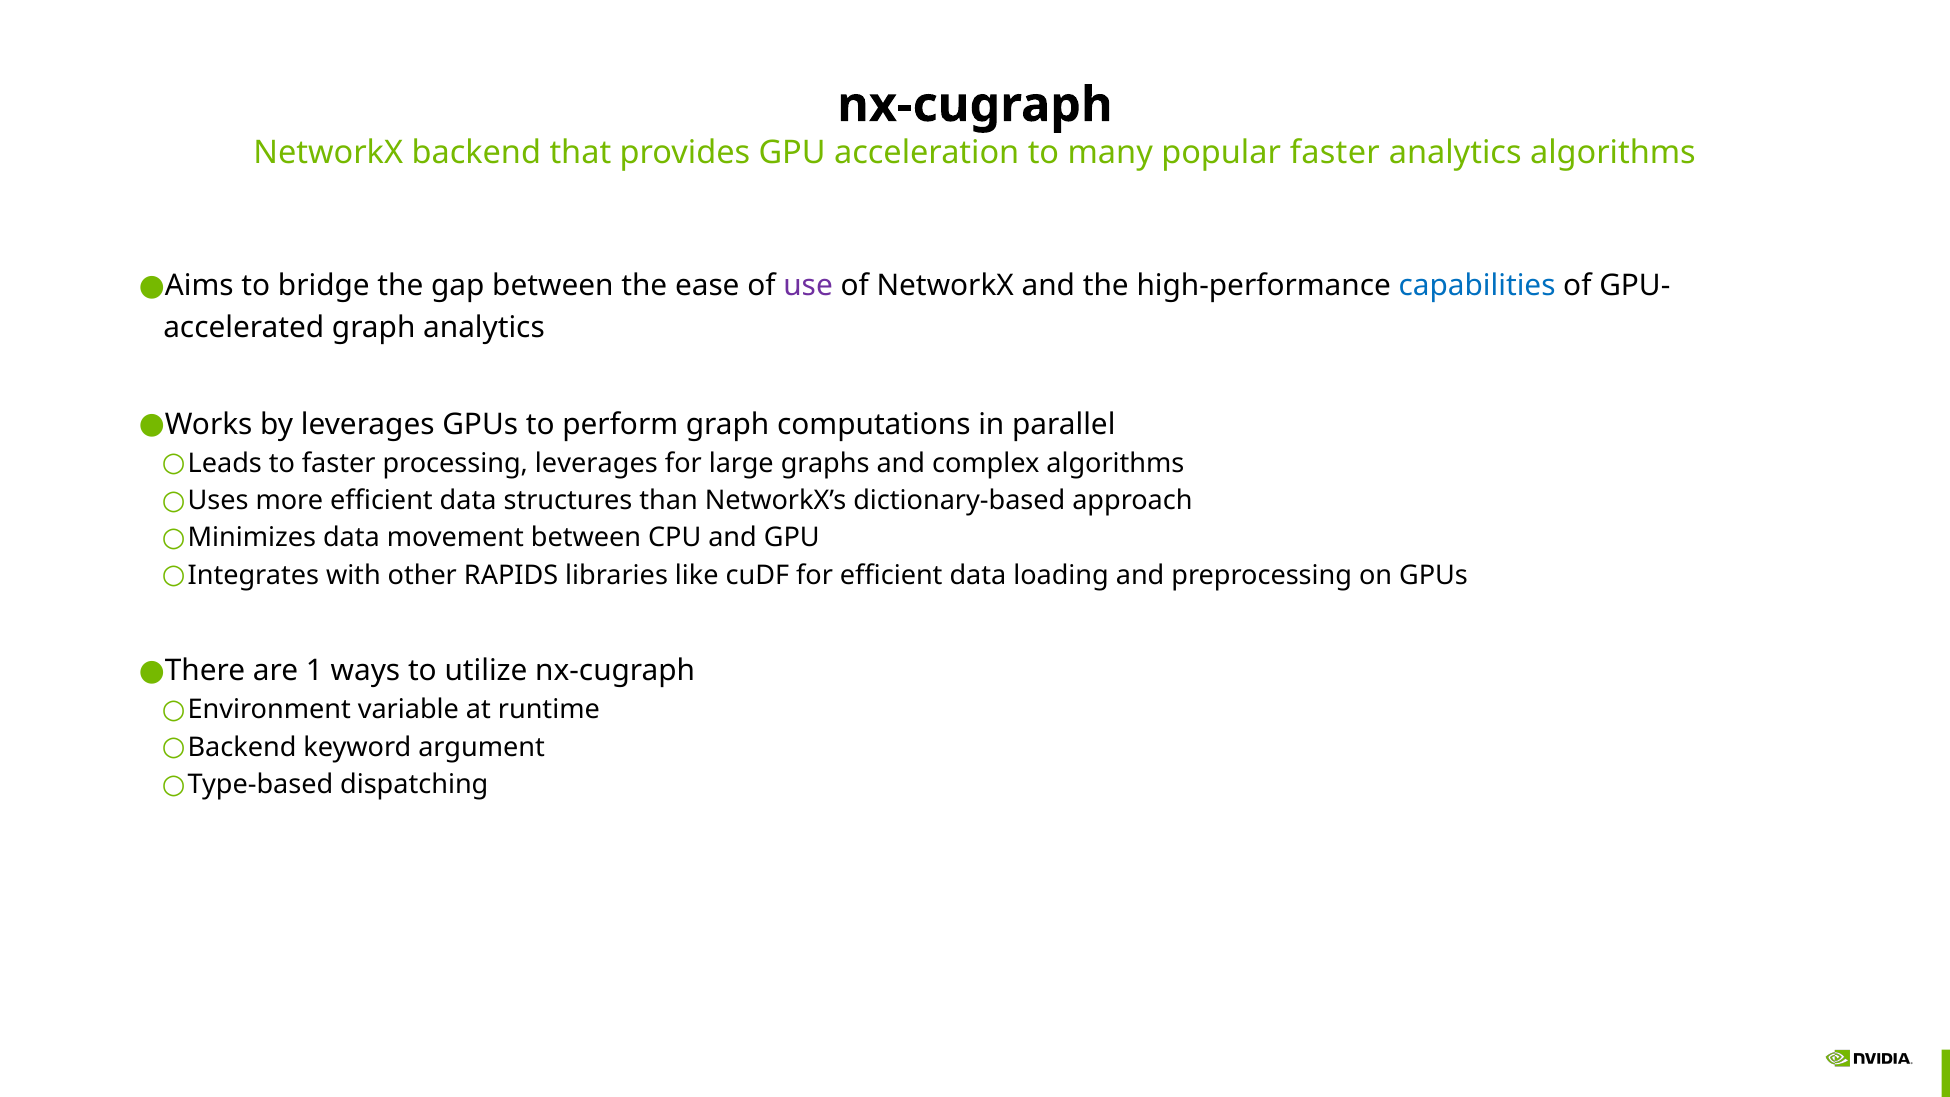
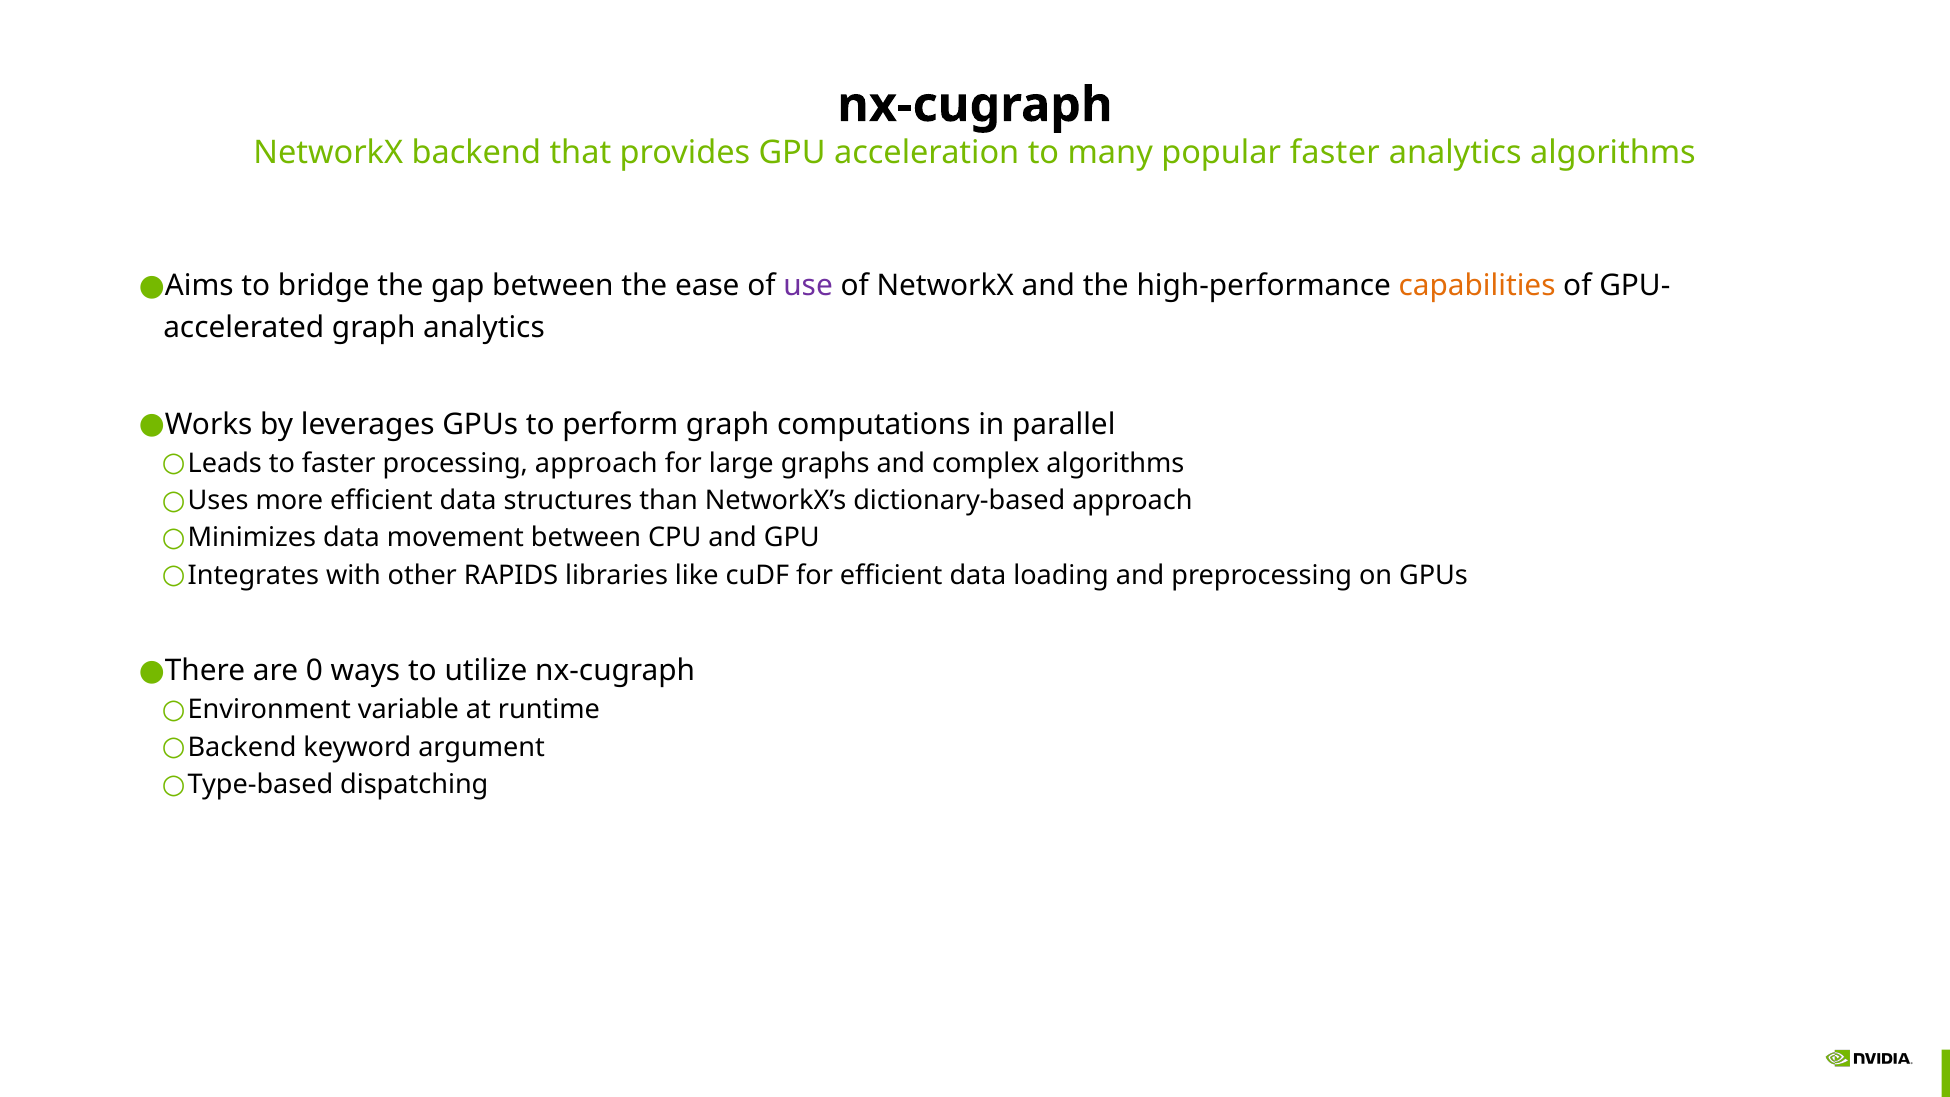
capabilities colour: blue -> orange
processing leverages: leverages -> approach
1: 1 -> 0
